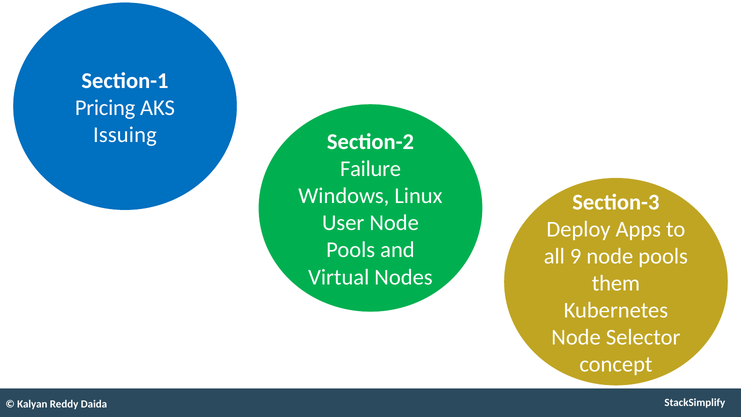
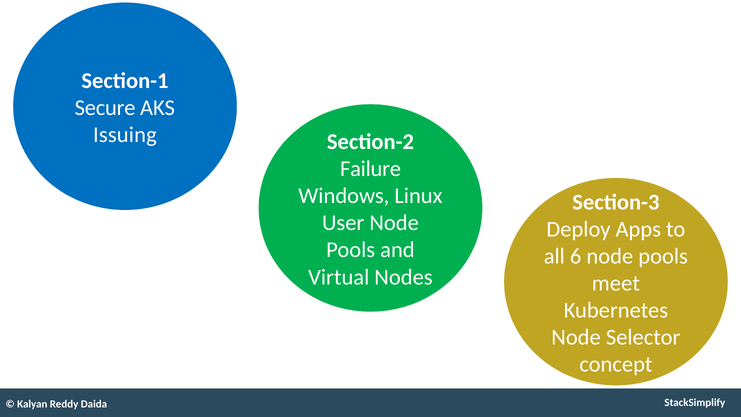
Pricing: Pricing -> Secure
9: 9 -> 6
them: them -> meet
